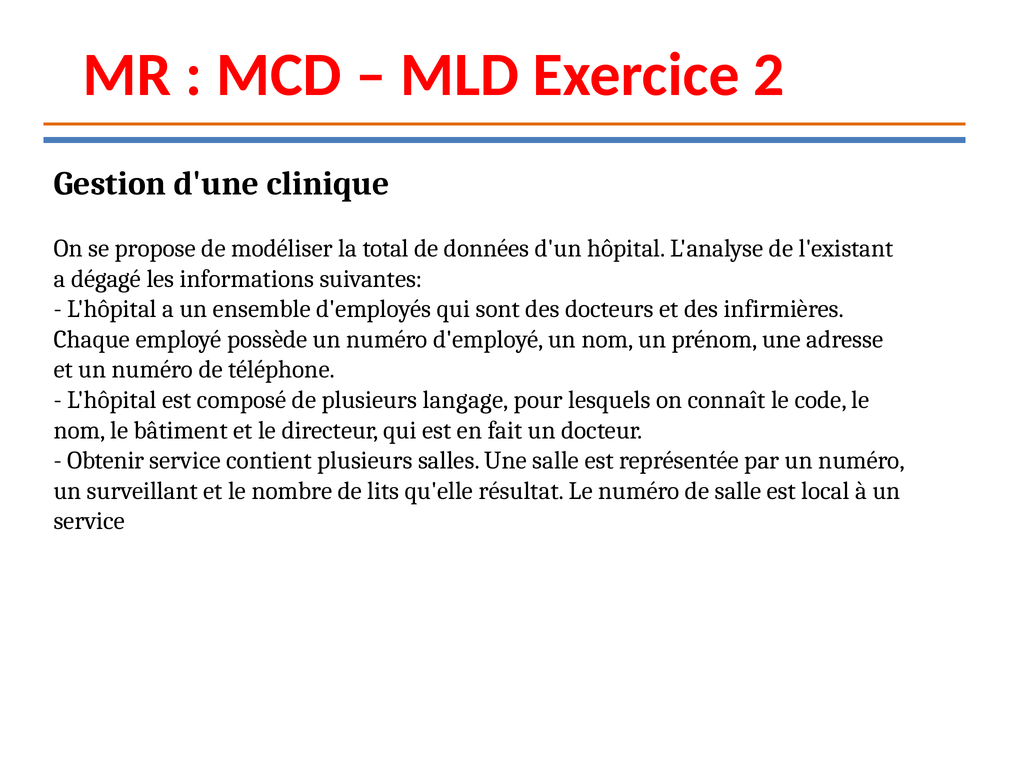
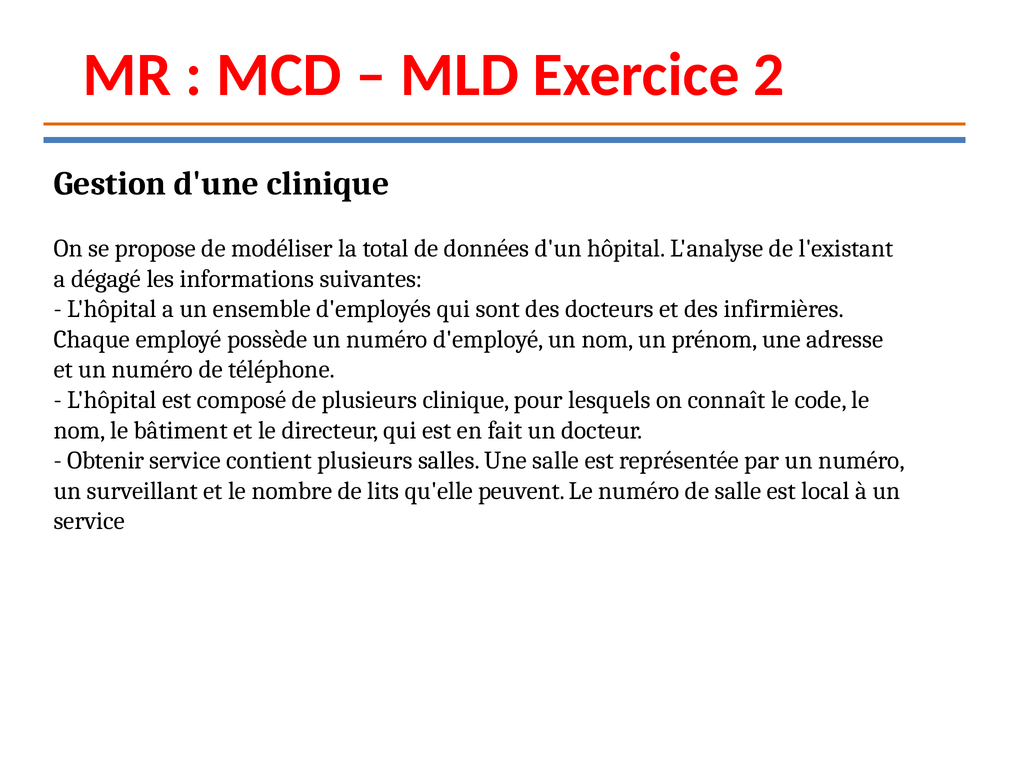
plusieurs langage: langage -> clinique
résultat: résultat -> peuvent
